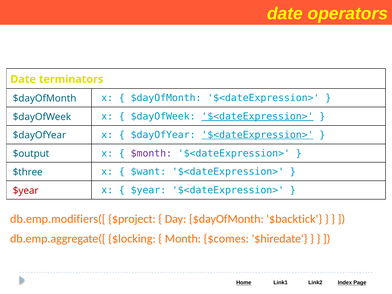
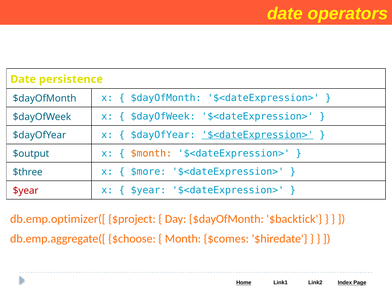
terminators: terminators -> persistence
$<dateExpression> at (257, 116) underline: present -> none
$month colour: purple -> orange
$want: $want -> $more
db.emp.modifiers([: db.emp.modifiers([ -> db.emp.optimizer([
$locking: $locking -> $choose
